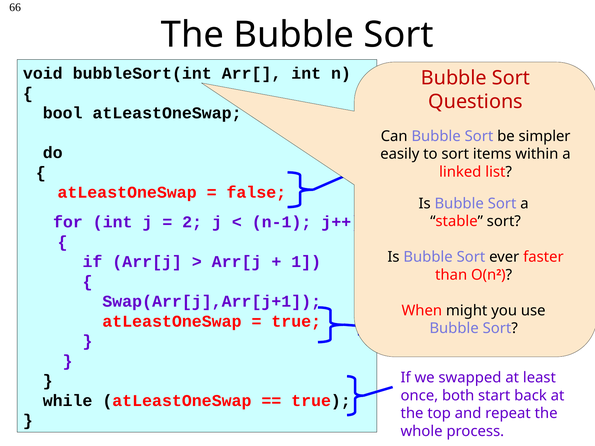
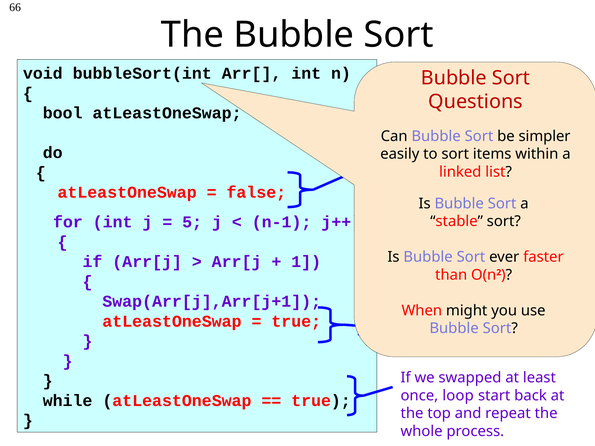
2: 2 -> 5
both: both -> loop
